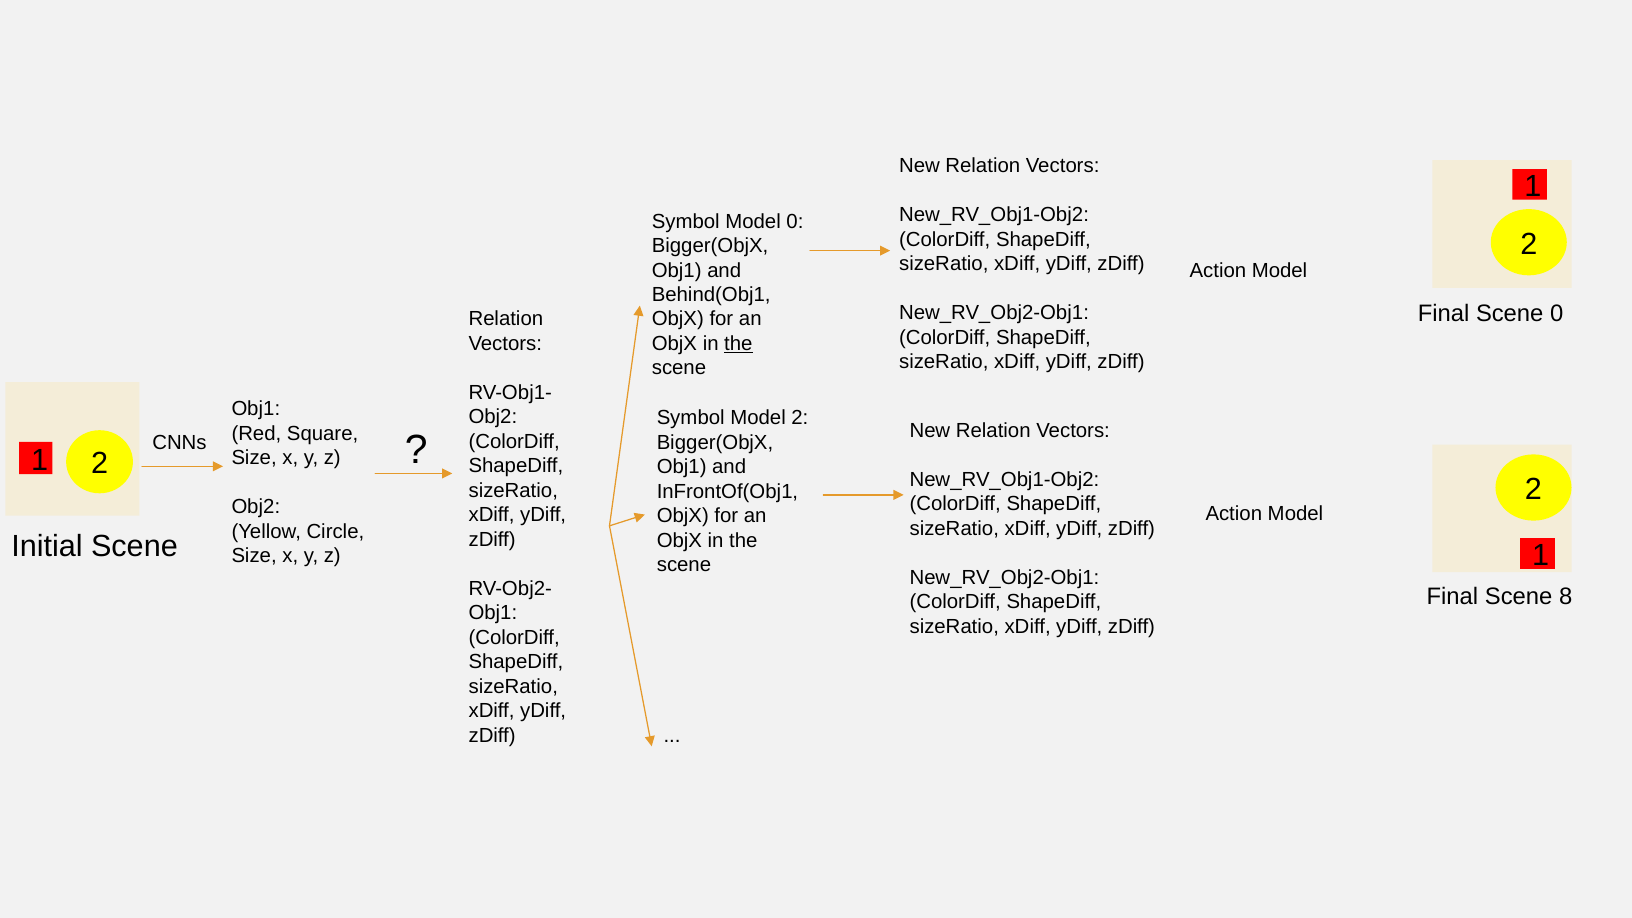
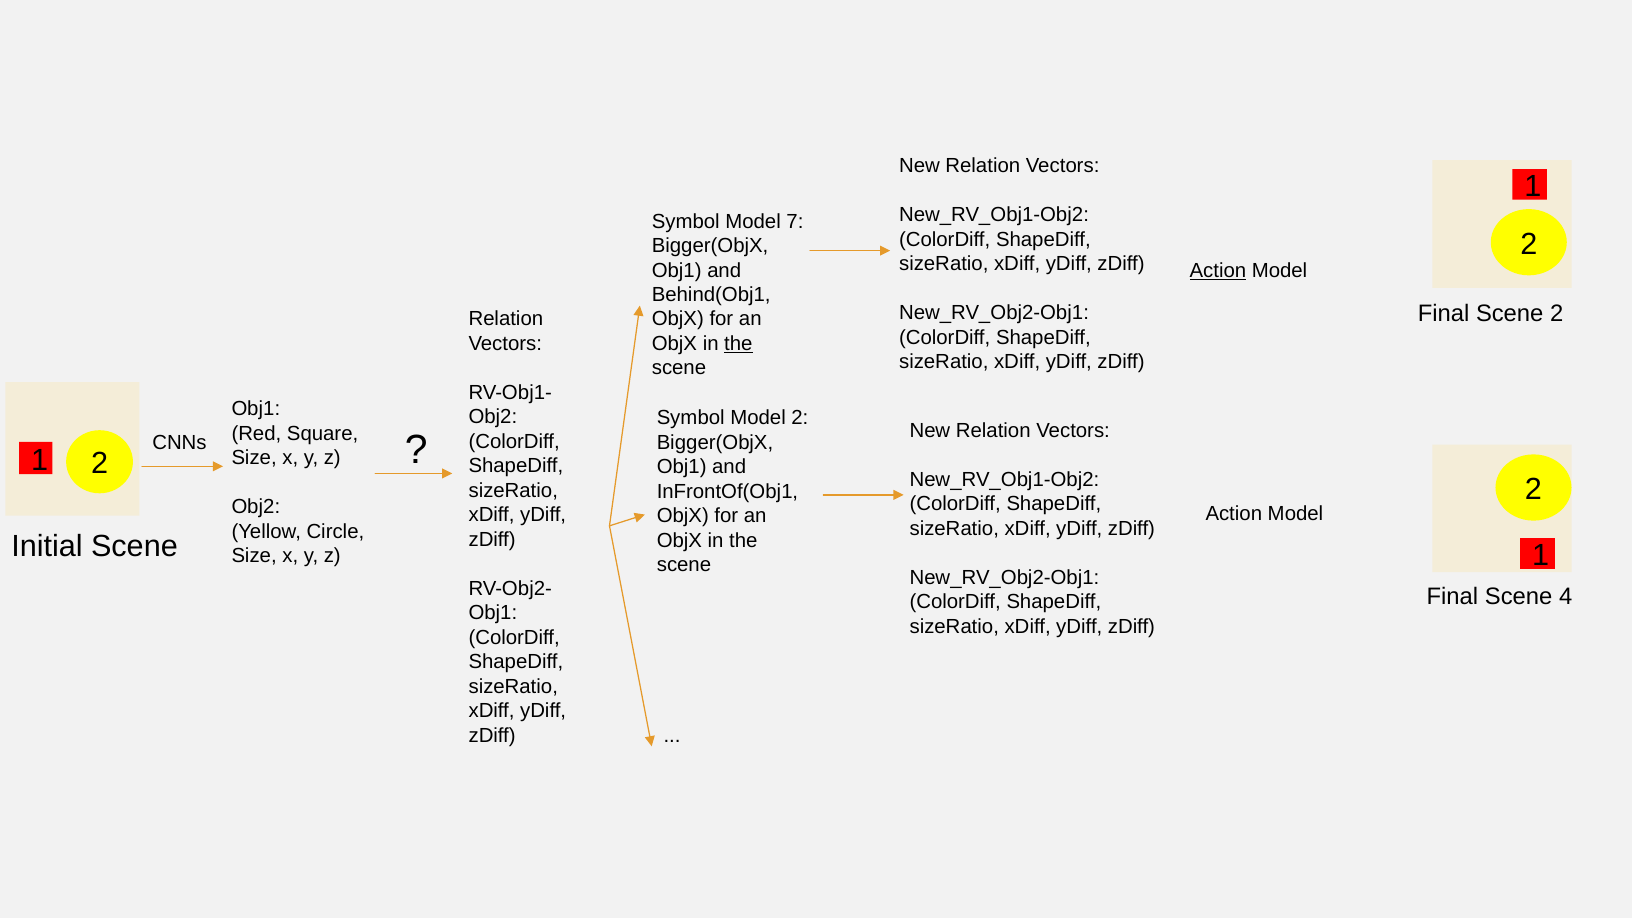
Model 0: 0 -> 7
Action at (1218, 270) underline: none -> present
Scene 0: 0 -> 2
8: 8 -> 4
